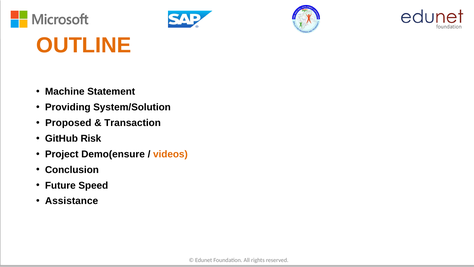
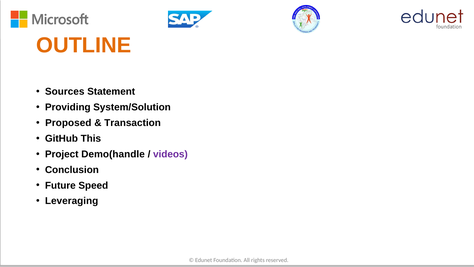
Machine: Machine -> Sources
Risk: Risk -> This
Demo(ensure: Demo(ensure -> Demo(handle
videos colour: orange -> purple
Assistance: Assistance -> Leveraging
